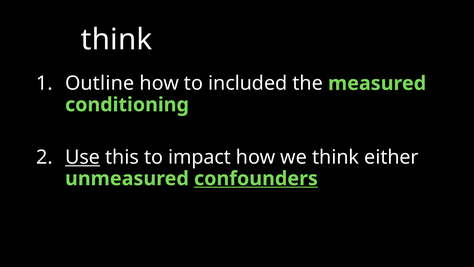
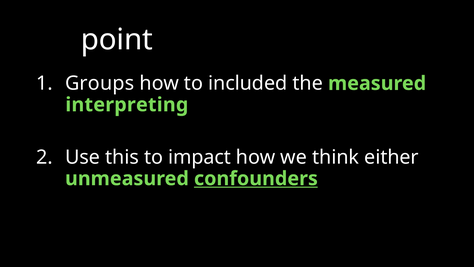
think at (117, 40): think -> point
Outline: Outline -> Groups
conditioning: conditioning -> interpreting
Use underline: present -> none
